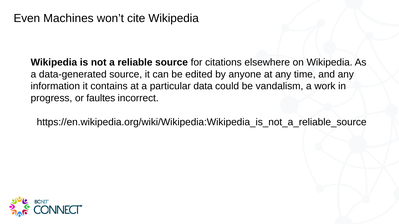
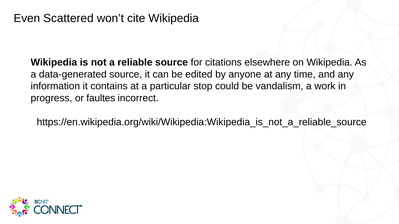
Machines: Machines -> Scattered
data: data -> stop
